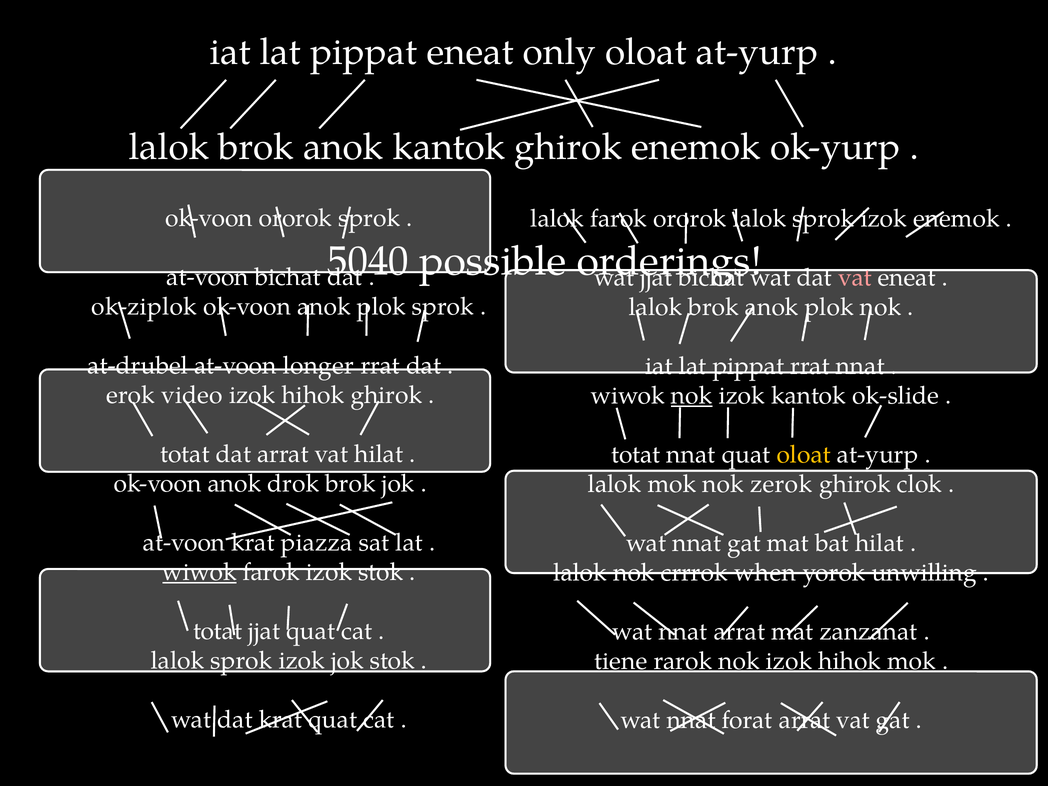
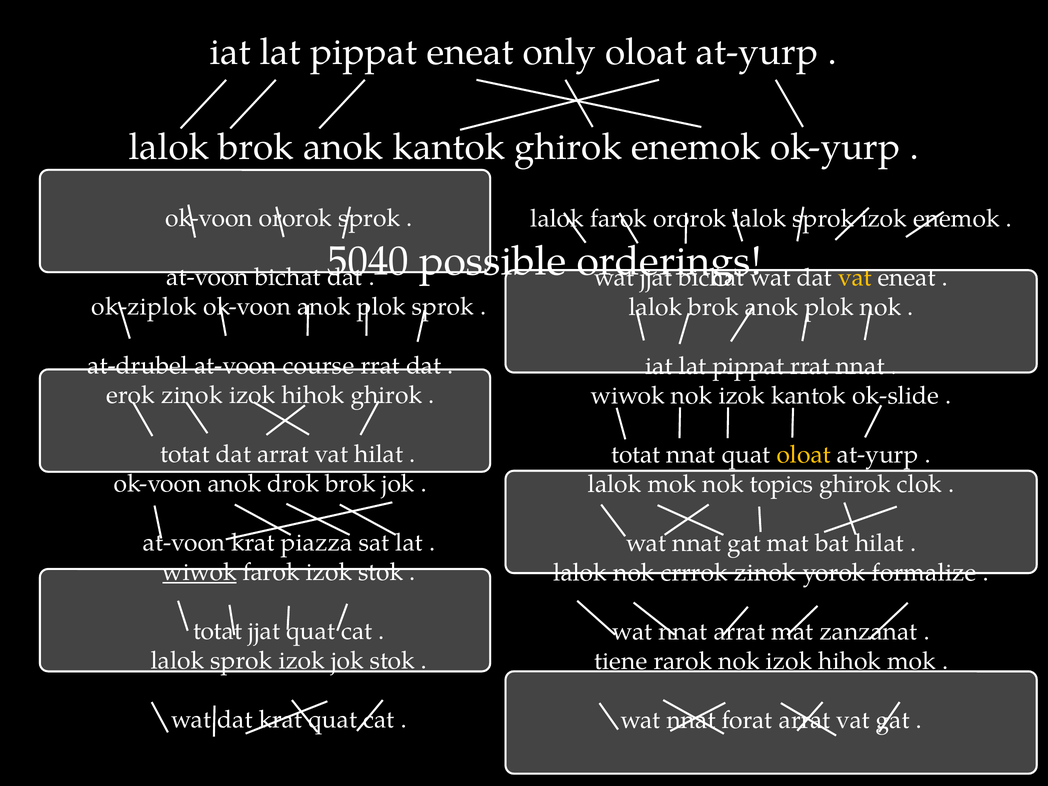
vat at (855, 278) colour: pink -> yellow
longer: longer -> course
erok video: video -> zinok
nok at (692, 396) underline: present -> none
zerok: zerok -> topics
crrrok when: when -> zinok
unwilling: unwilling -> formalize
